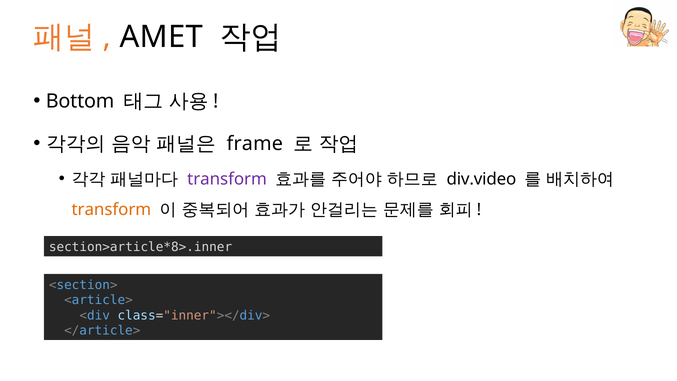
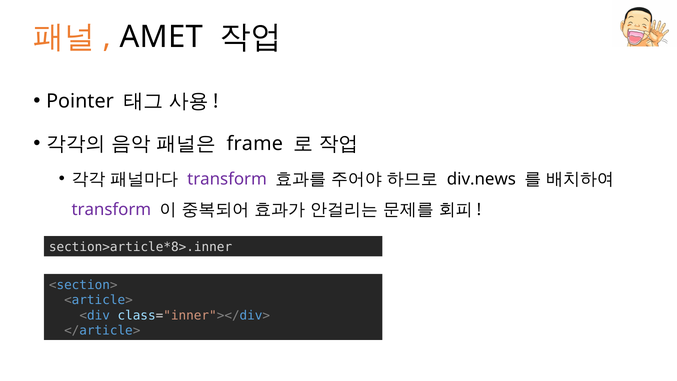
Bottom: Bottom -> Pointer
div.video: div.video -> div.news
transform at (111, 210) colour: orange -> purple
